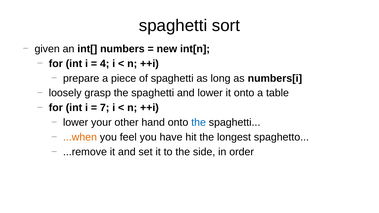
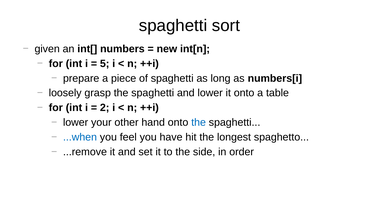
4: 4 -> 5
7: 7 -> 2
...when colour: orange -> blue
